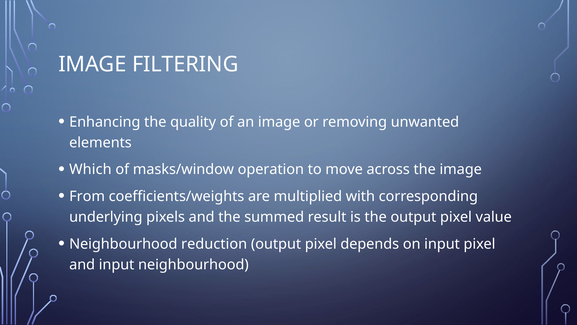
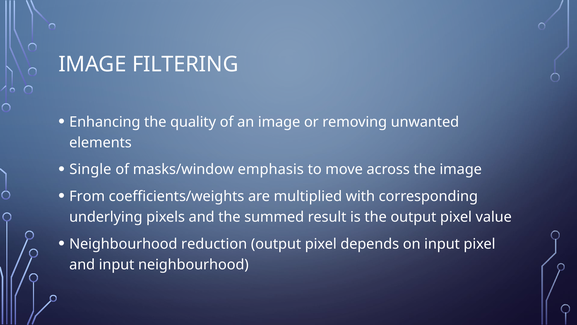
Which: Which -> Single
operation: operation -> emphasis
